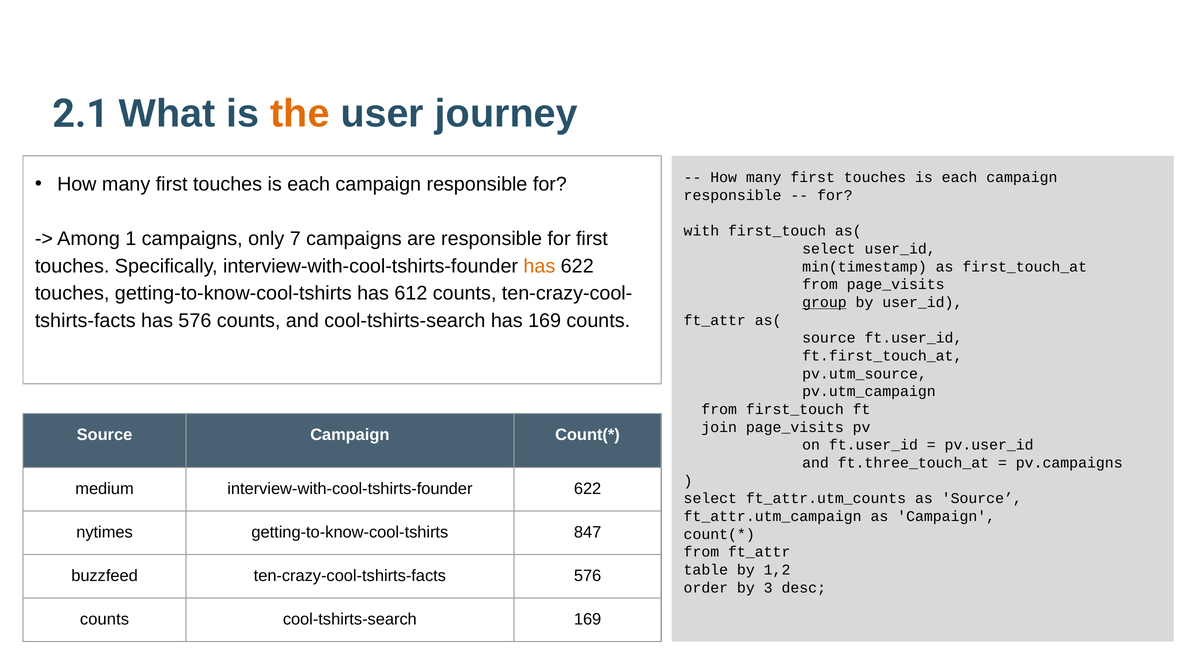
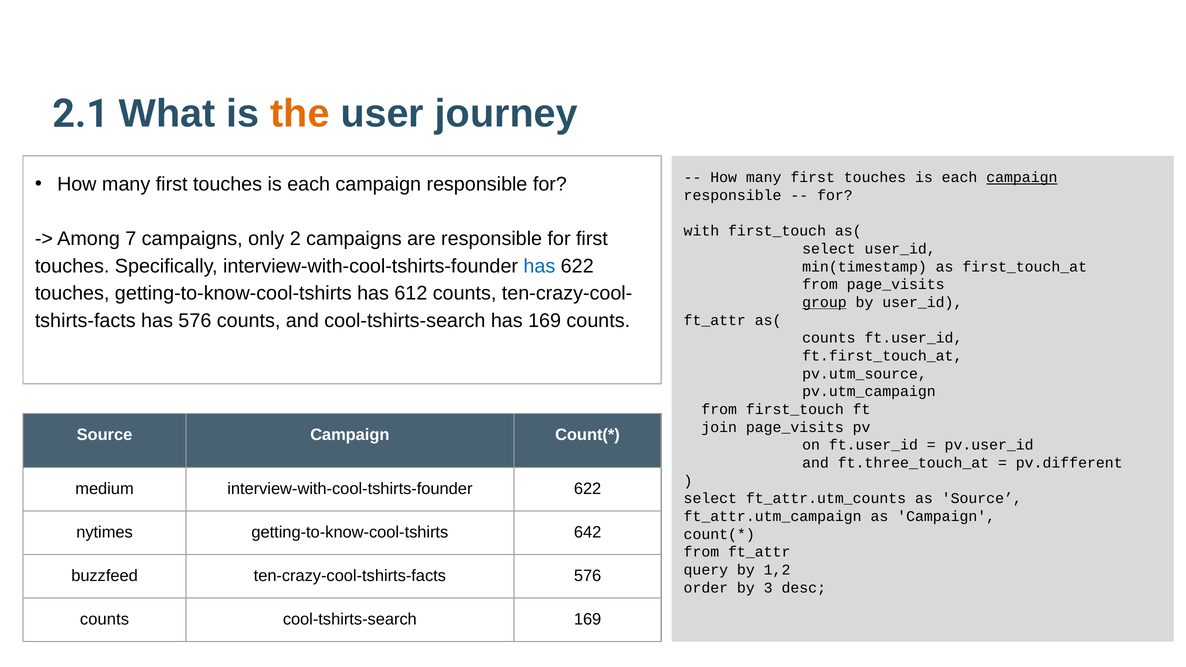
campaign at (1022, 178) underline: none -> present
1: 1 -> 7
7: 7 -> 2
has at (539, 266) colour: orange -> blue
source at (829, 338): source -> counts
pv.campaigns: pv.campaigns -> pv.different
847: 847 -> 642
table: table -> query
